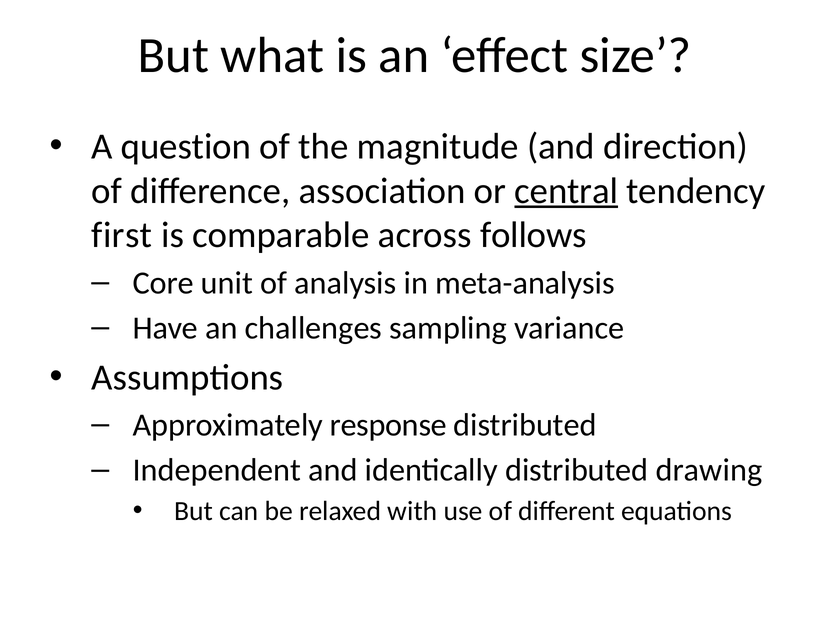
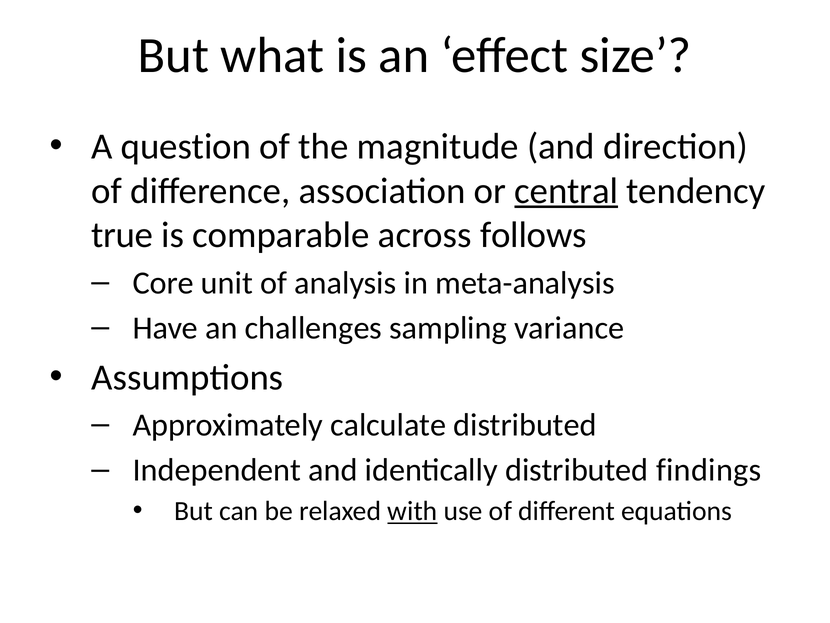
first: first -> true
response: response -> calculate
drawing: drawing -> findings
with underline: none -> present
